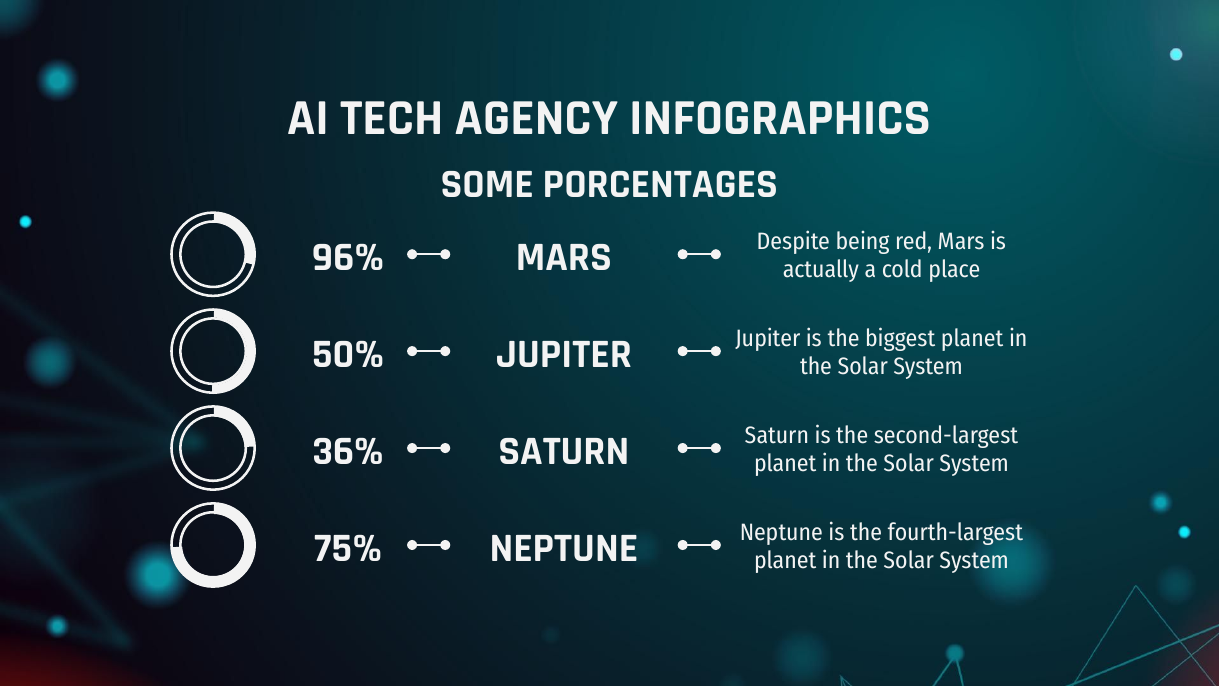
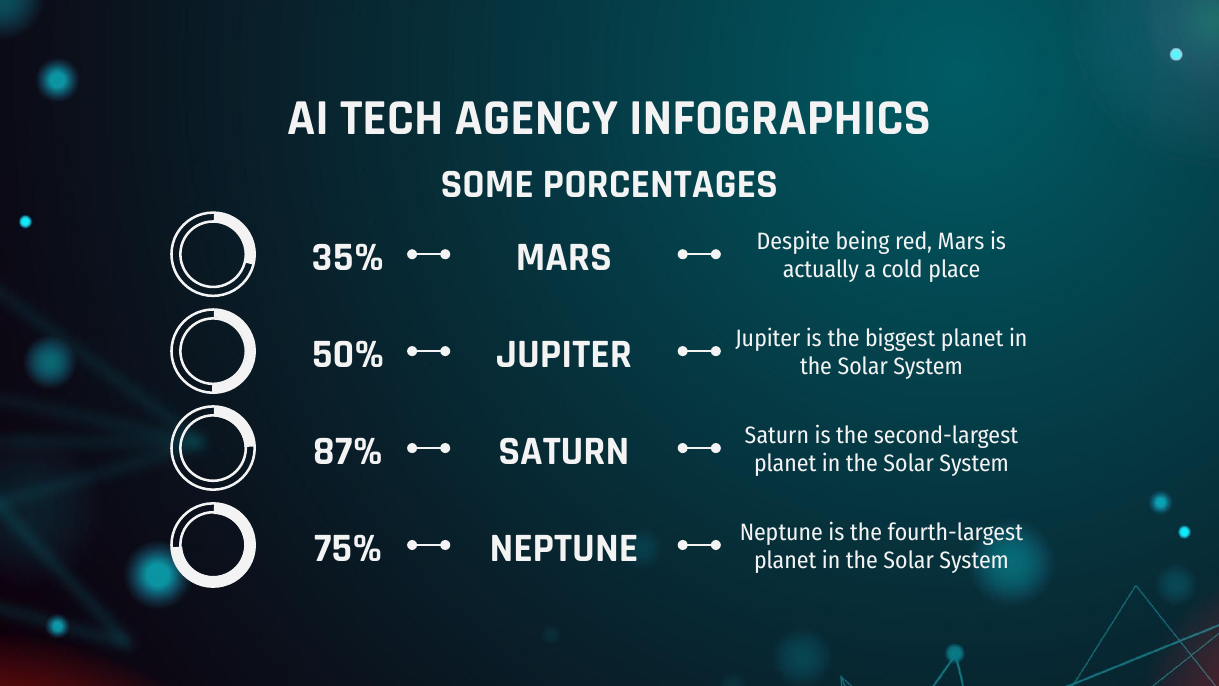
96%: 96% -> 35%
36%: 36% -> 87%
